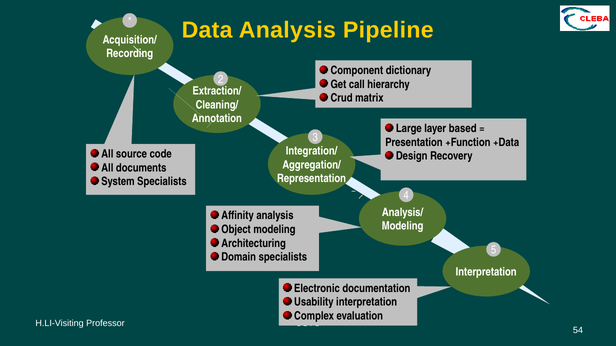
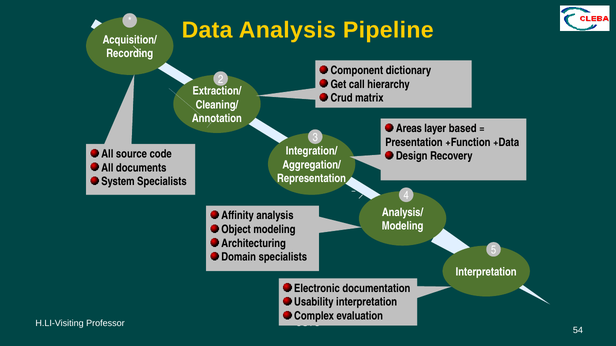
Large: Large -> Areas
